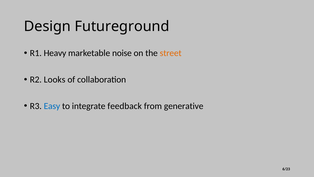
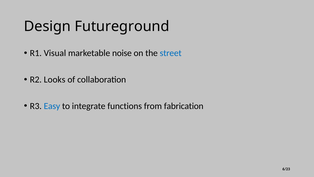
Heavy: Heavy -> Visual
street colour: orange -> blue
feedback: feedback -> functions
generative: generative -> fabrication
